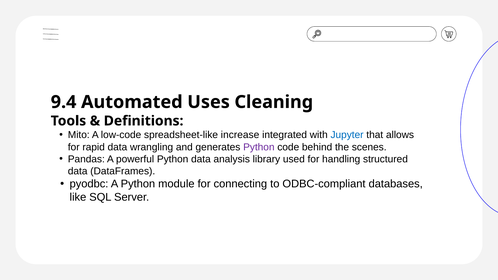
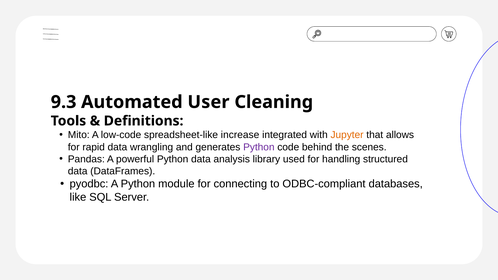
9.4: 9.4 -> 9.3
Uses: Uses -> User
Jupyter colour: blue -> orange
